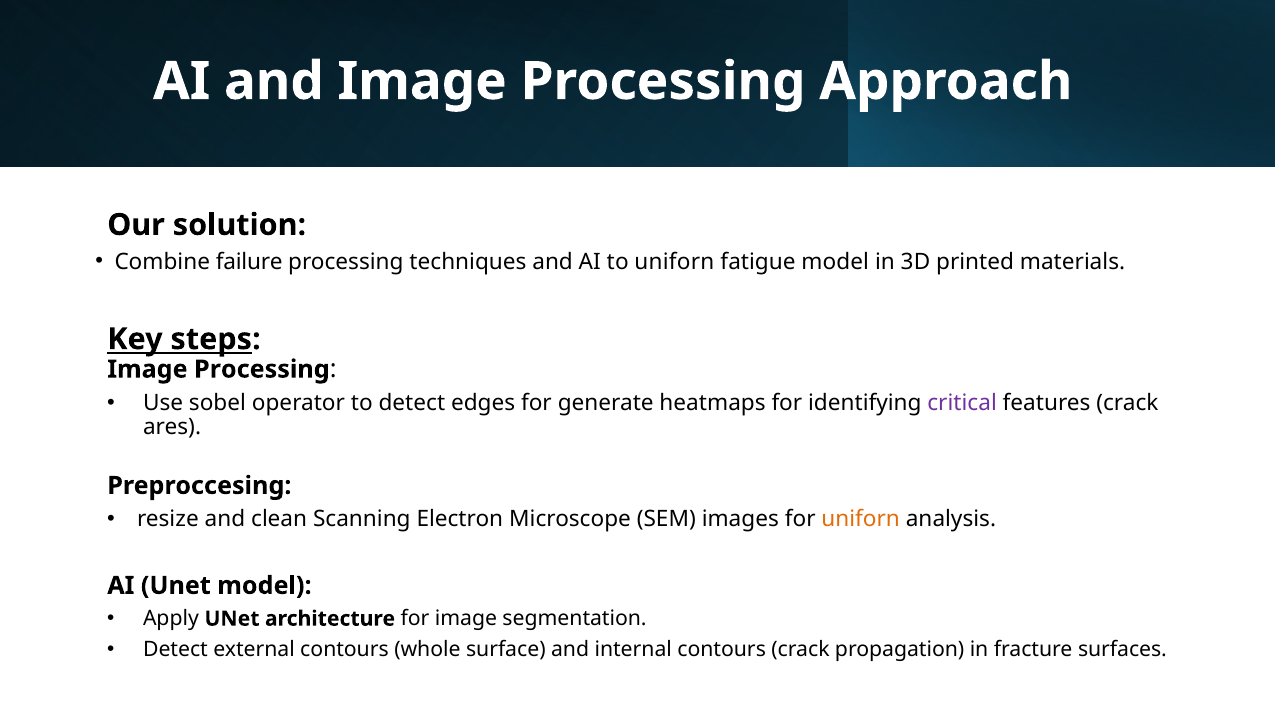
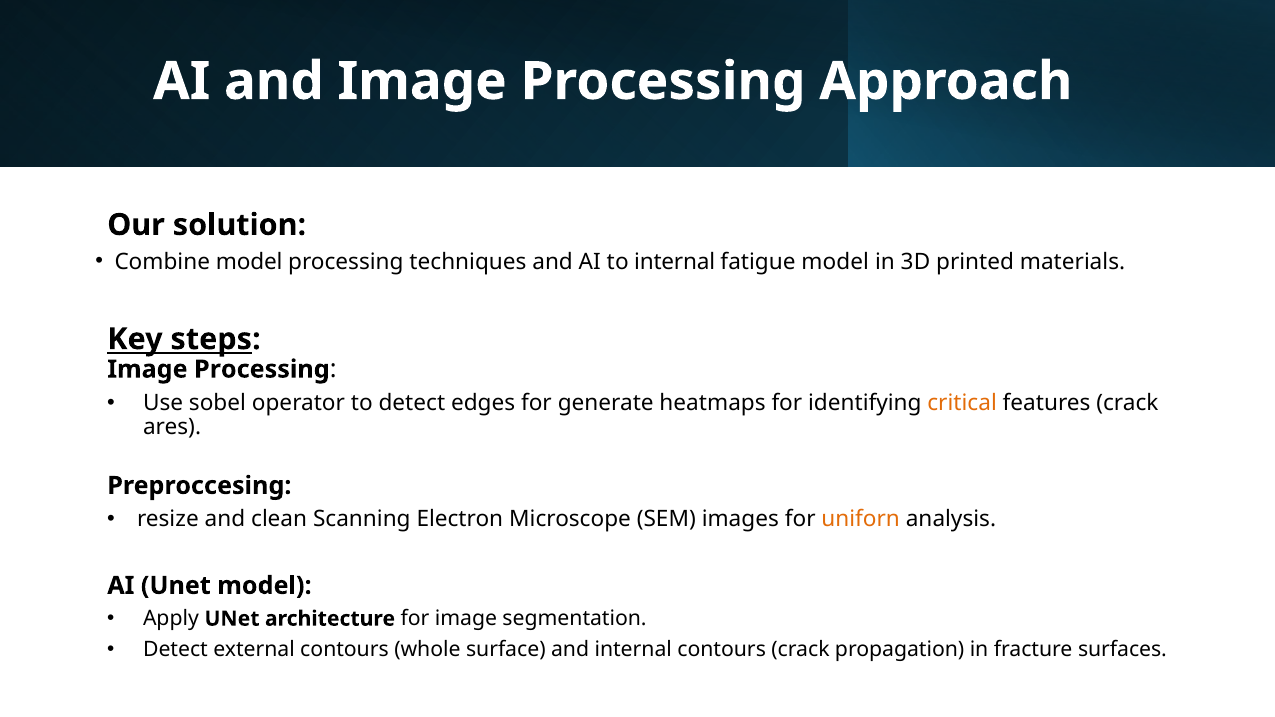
Combine failure: failure -> model
to uniforn: uniforn -> internal
critical colour: purple -> orange
